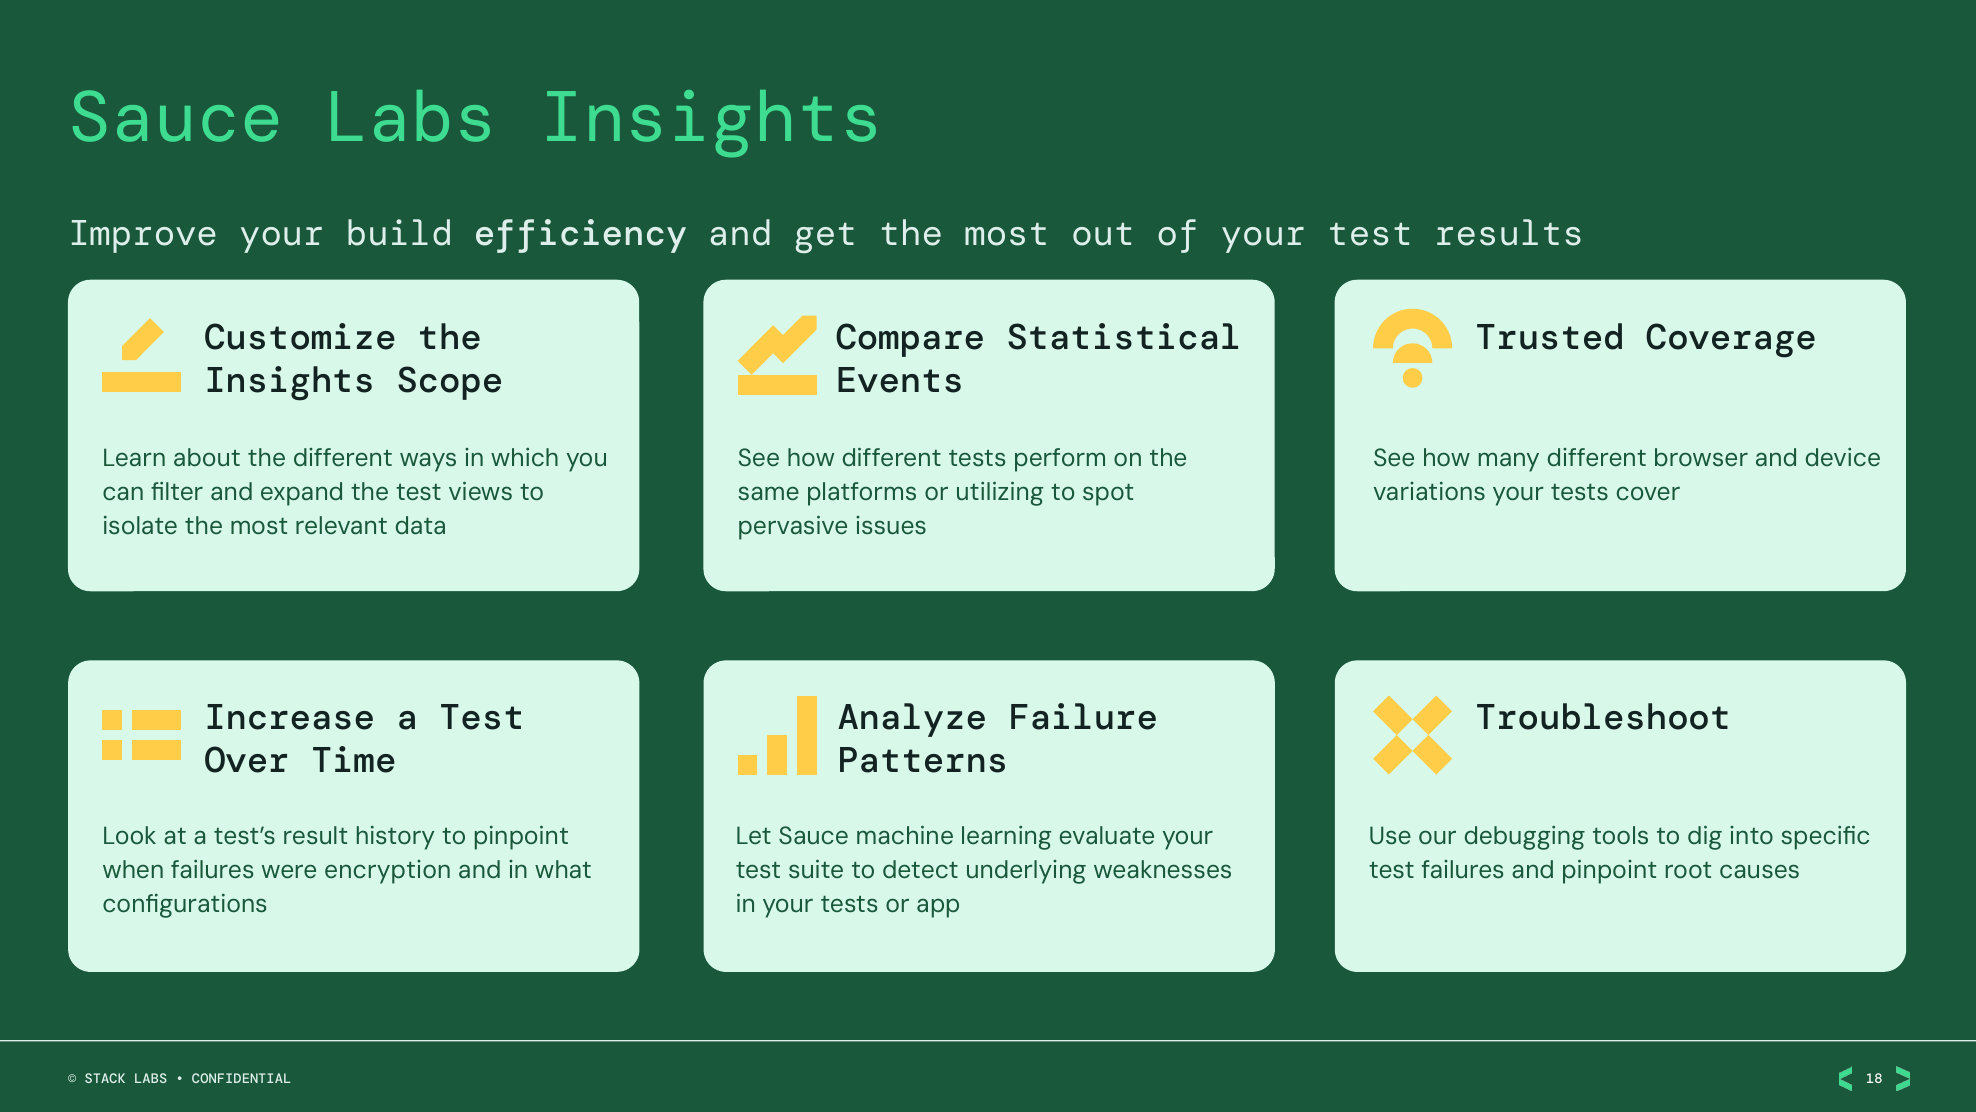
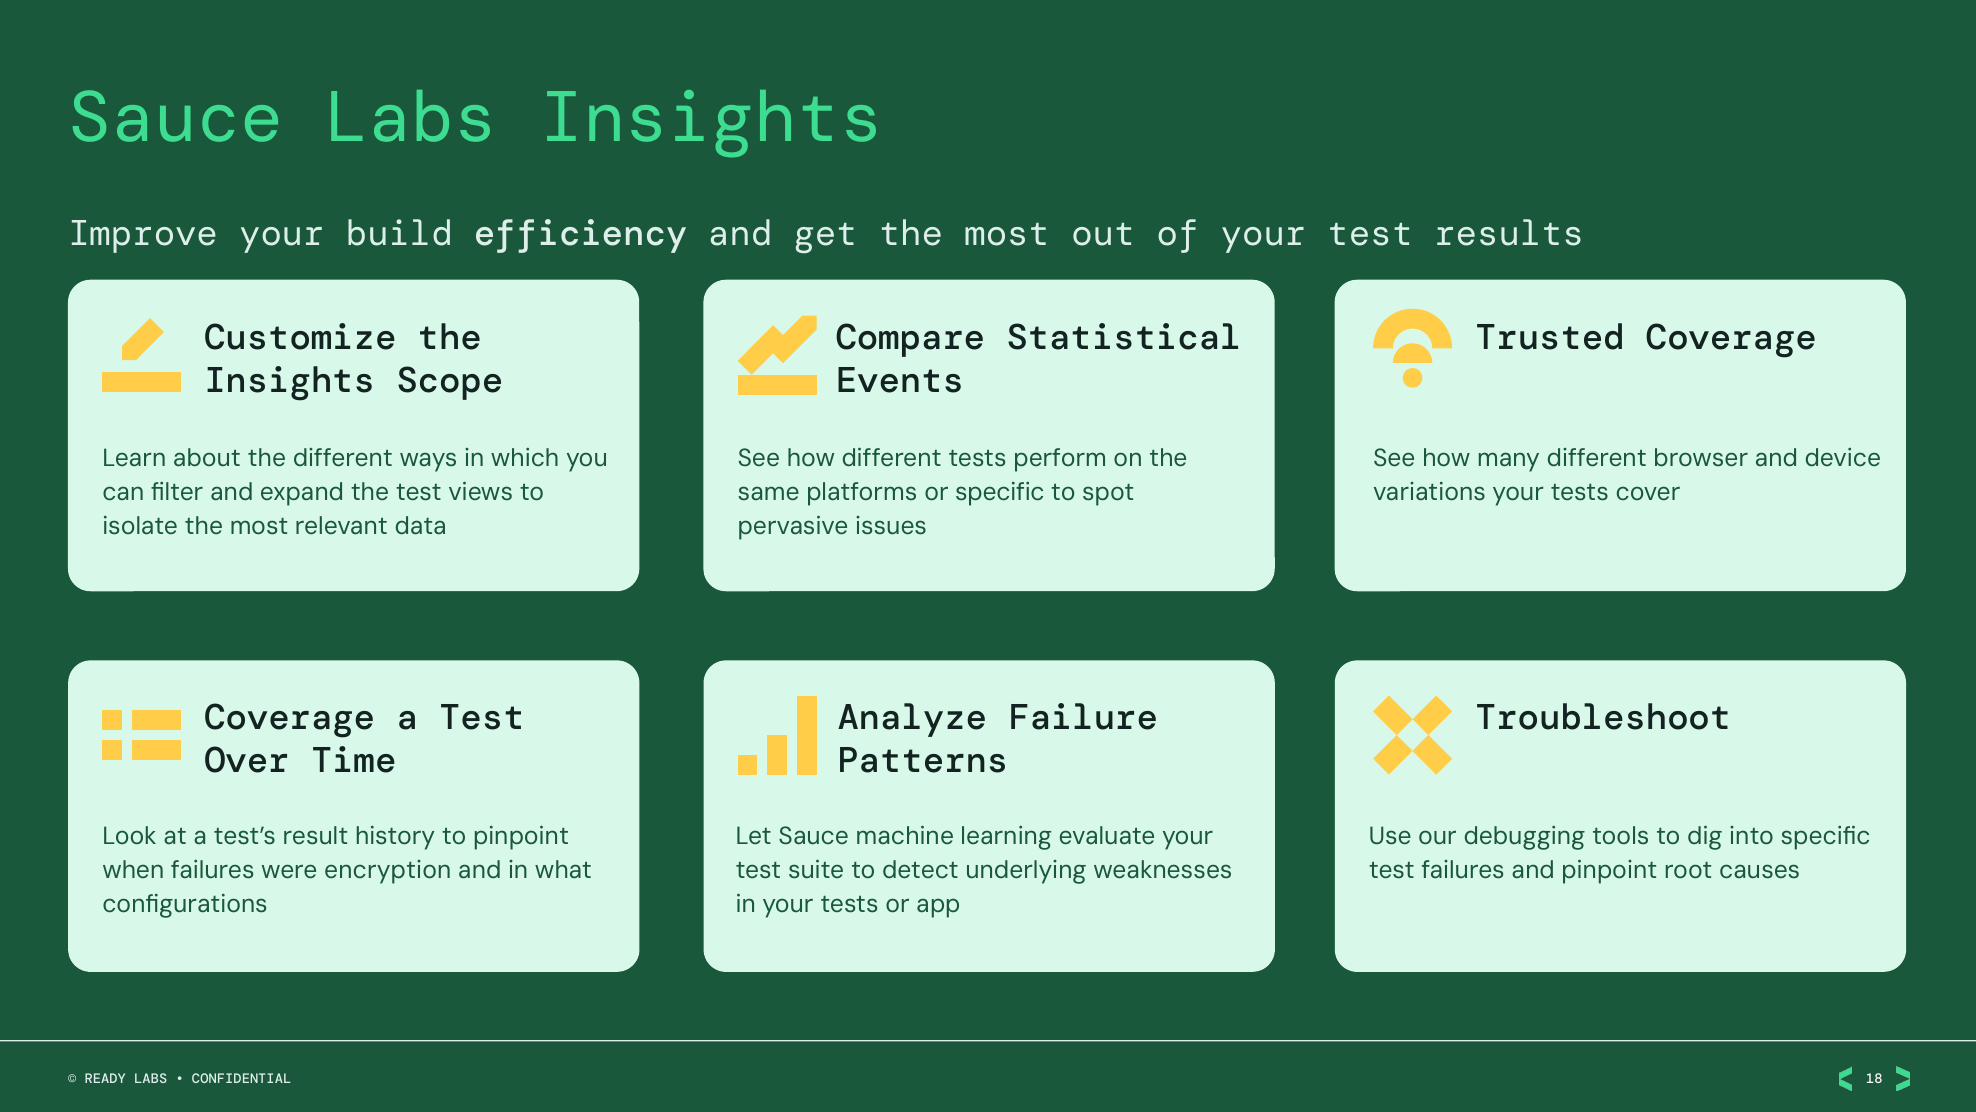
or utilizing: utilizing -> specific
Increase at (290, 717): Increase -> Coverage
STACK: STACK -> READY
